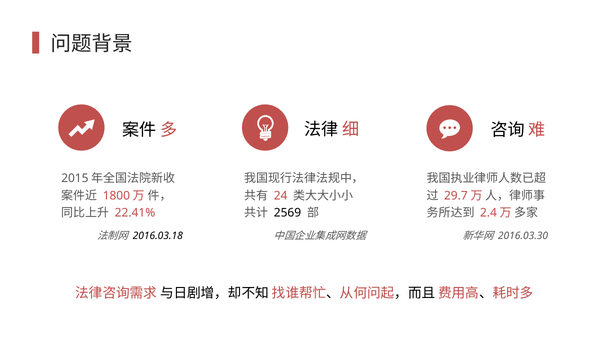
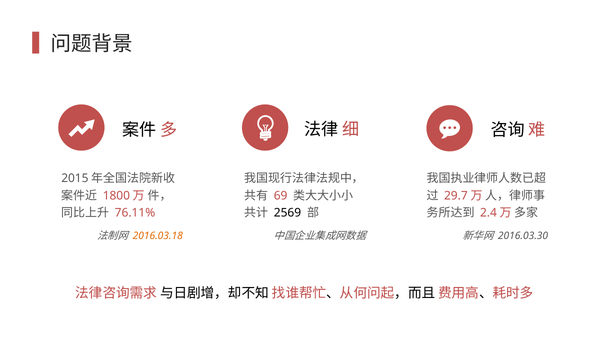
24: 24 -> 69
22.41%: 22.41% -> 76.11%
2016.03.18 colour: black -> orange
